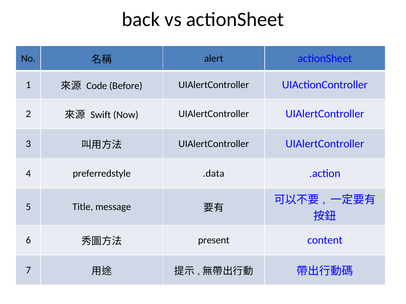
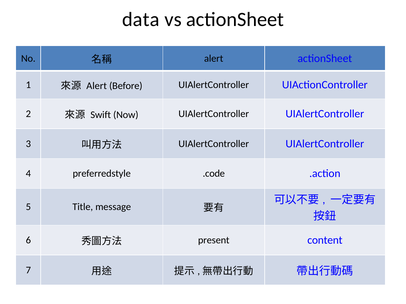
back: back -> data
Code at (97, 86): Code -> Alert
.data: .data -> .code
